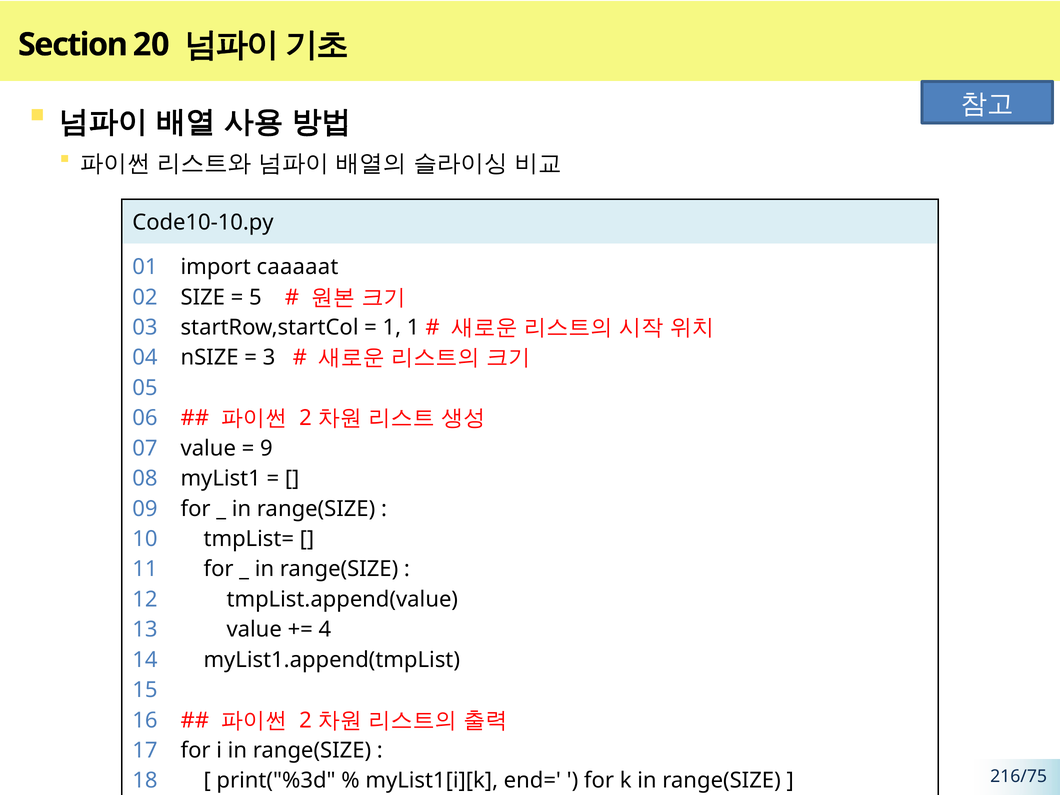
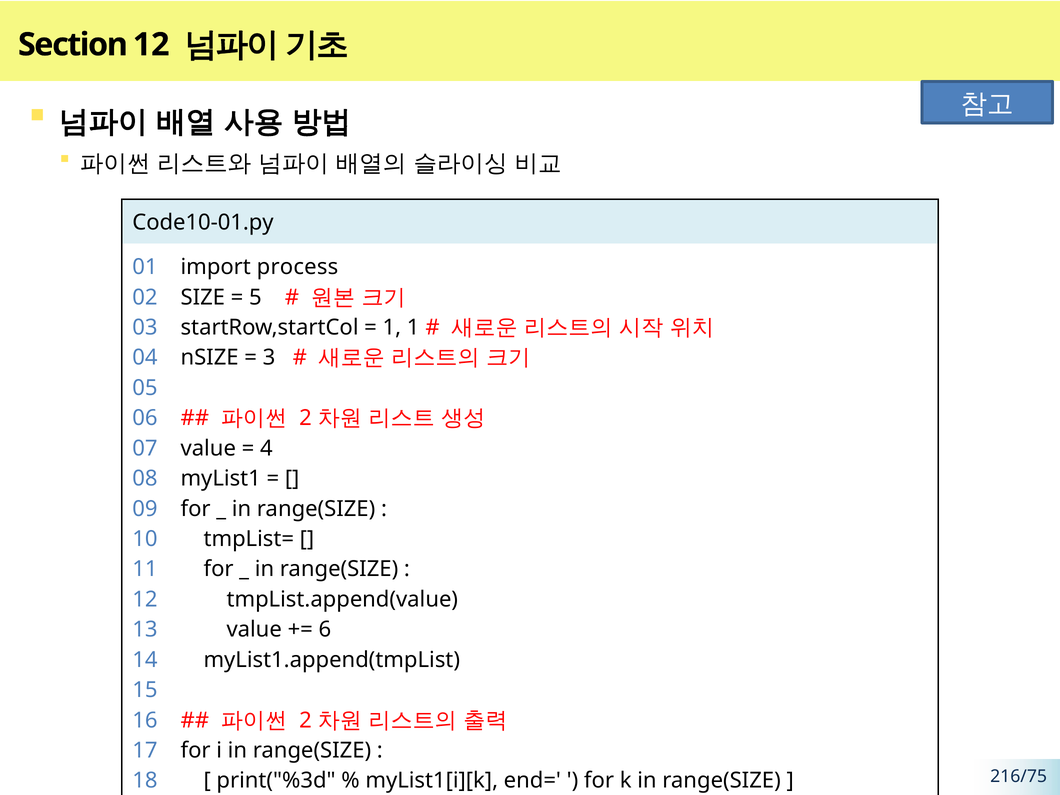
Section 20: 20 -> 12
Code10-10.py: Code10-10.py -> Code10-01.py
caaaaat: caaaaat -> process
9: 9 -> 4
4: 4 -> 6
